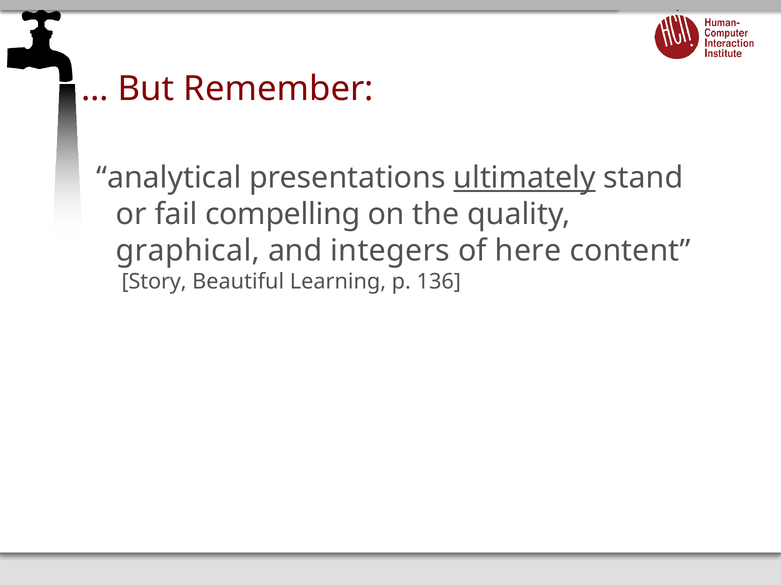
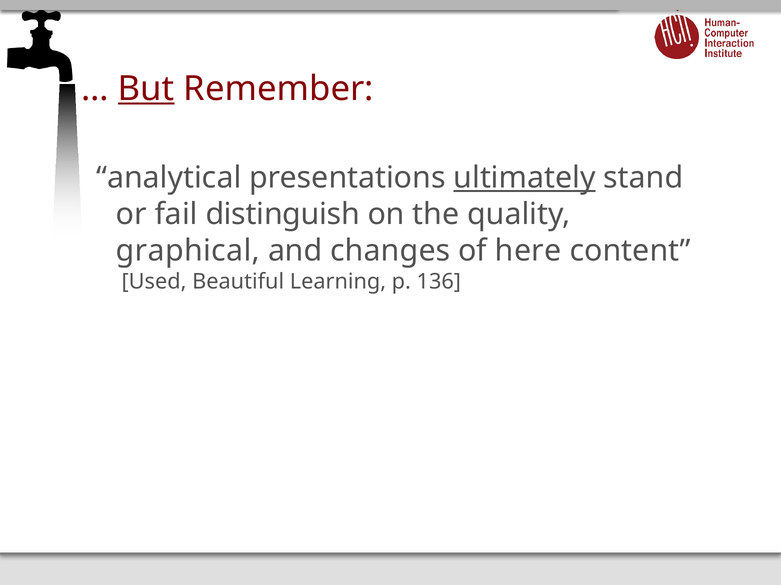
But underline: none -> present
compelling: compelling -> distinguish
integers: integers -> changes
Story: Story -> Used
